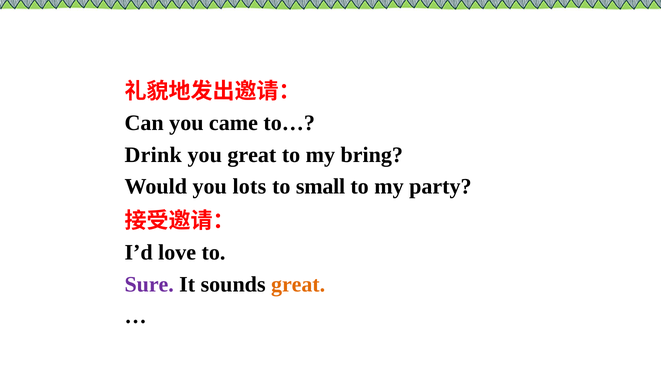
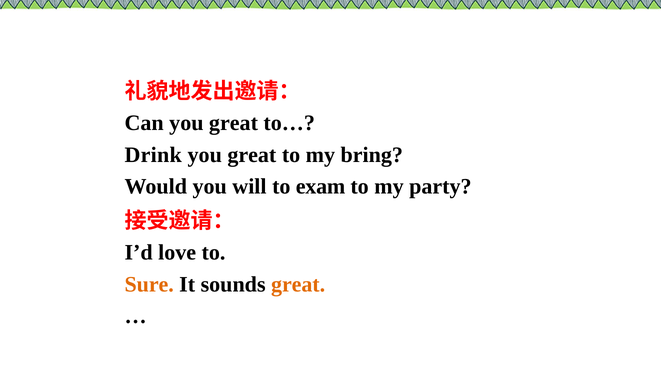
Can you came: came -> great
lots: lots -> will
small: small -> exam
Sure colour: purple -> orange
